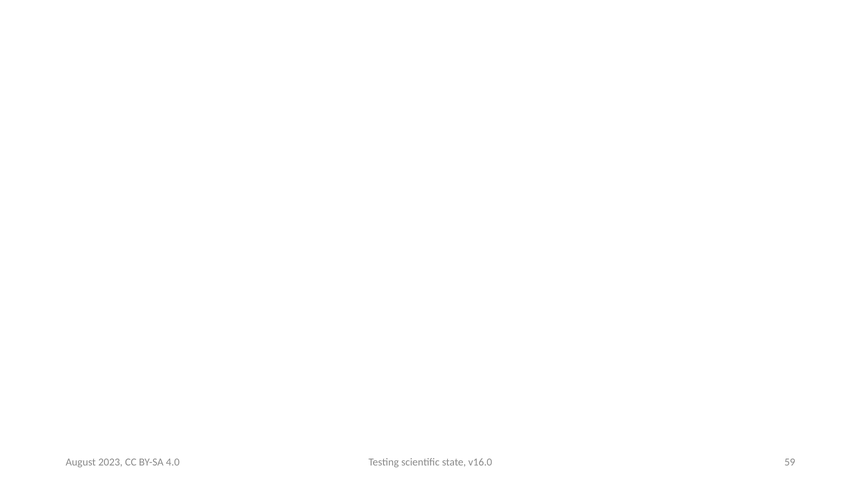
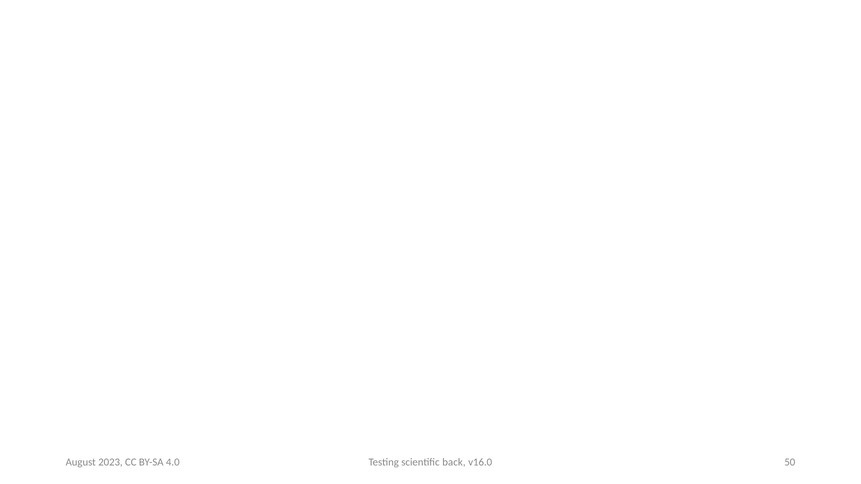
state: state -> back
59: 59 -> 50
